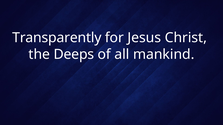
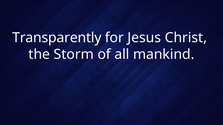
Deeps: Deeps -> Storm
